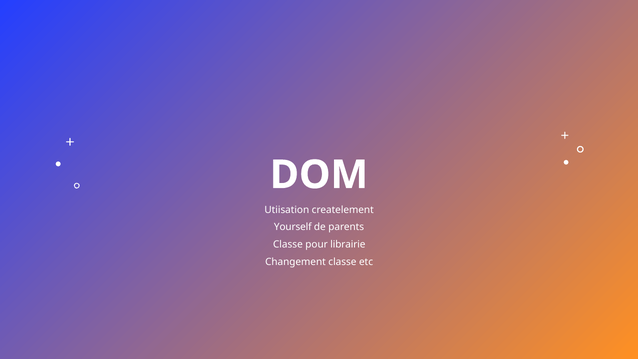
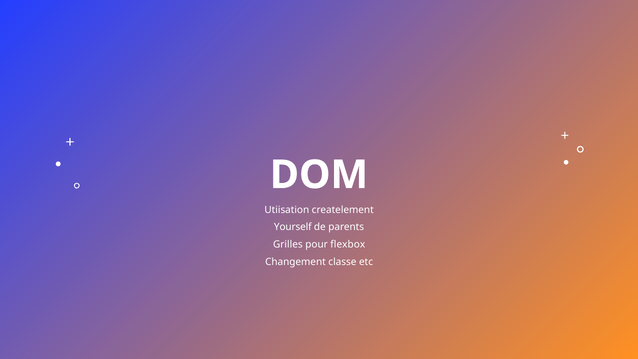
Classe at (288, 244): Classe -> Grilles
librairie: librairie -> flexbox
